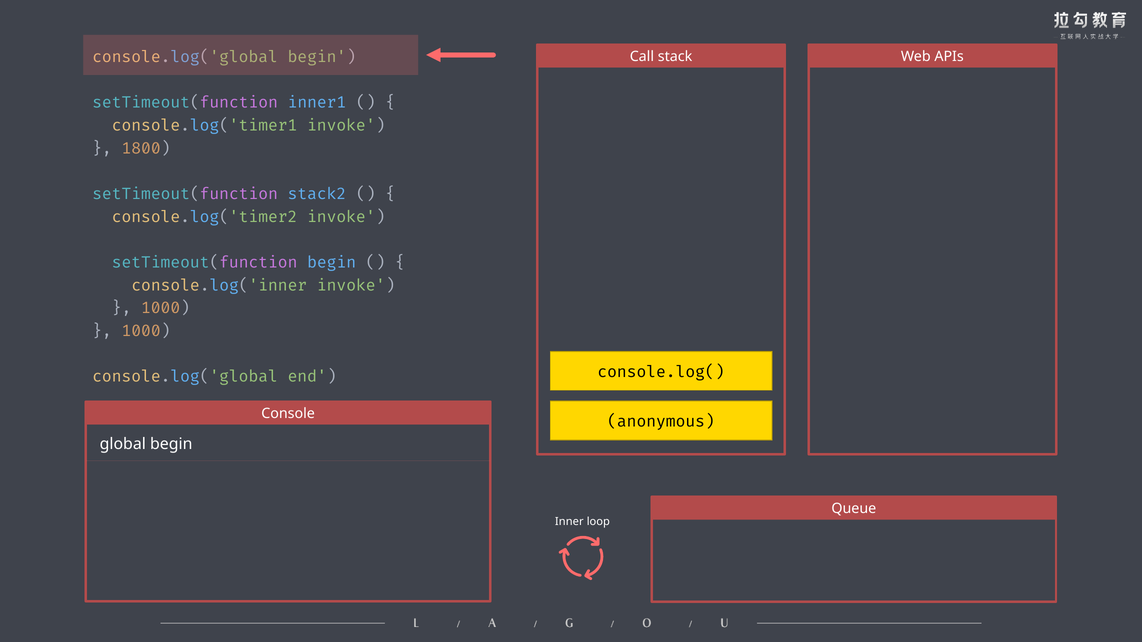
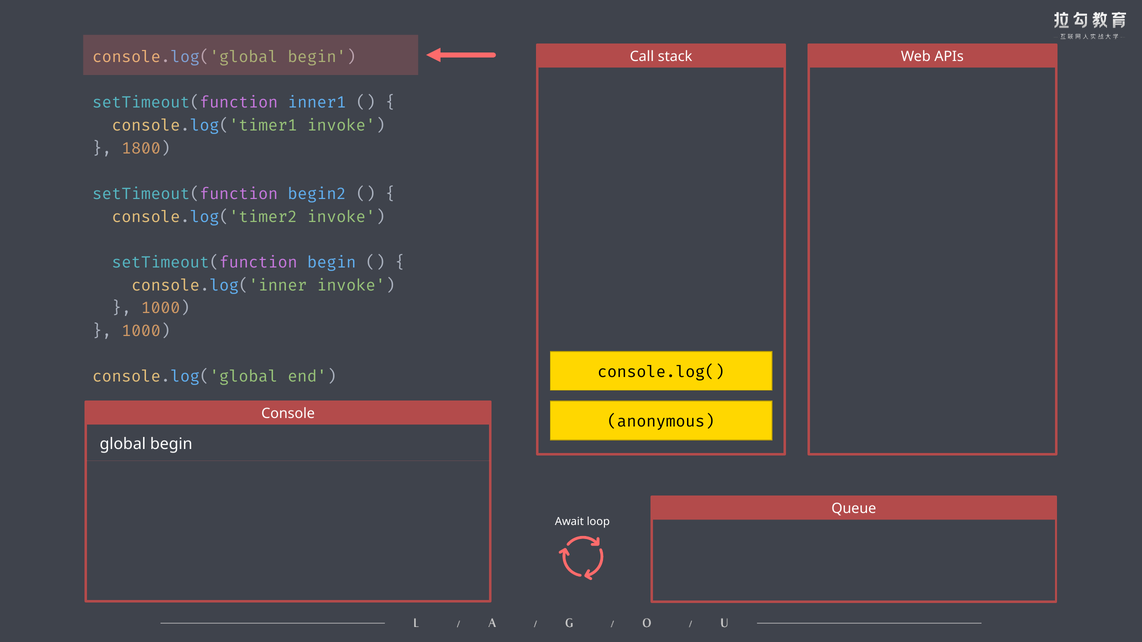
stack2: stack2 -> begin2
Inner: Inner -> Await
